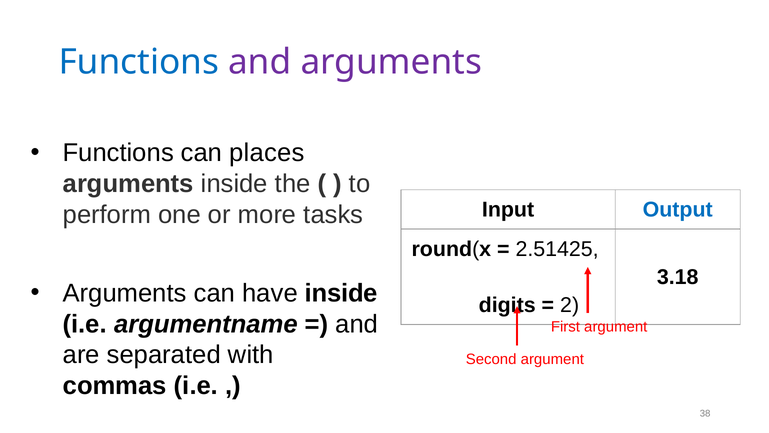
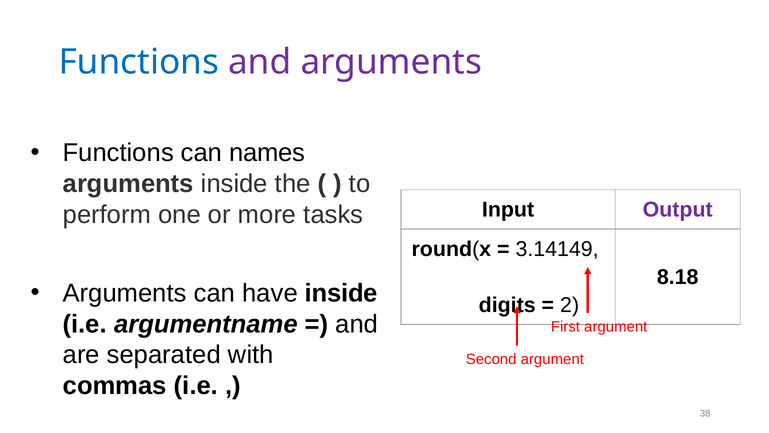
places: places -> names
Output colour: blue -> purple
2.51425: 2.51425 -> 3.14149
3.18: 3.18 -> 8.18
